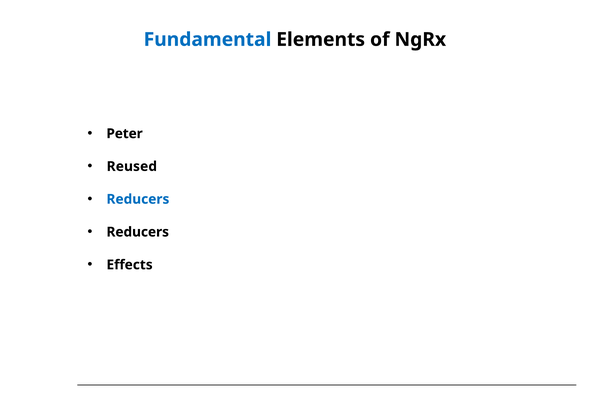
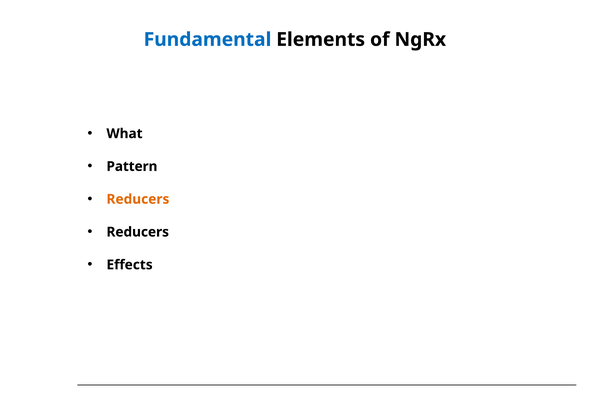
Peter: Peter -> What
Reused: Reused -> Pattern
Reducers at (138, 199) colour: blue -> orange
